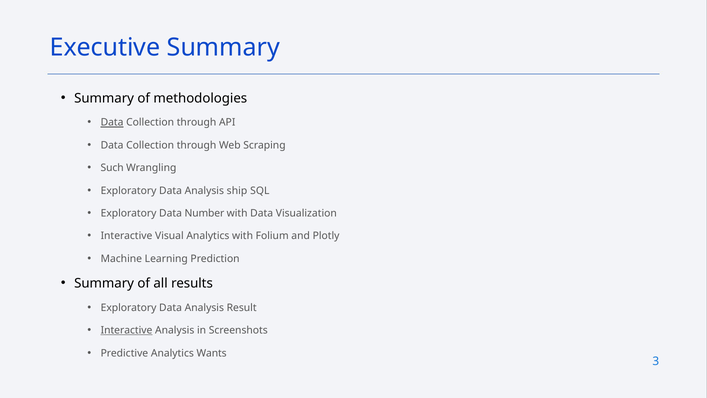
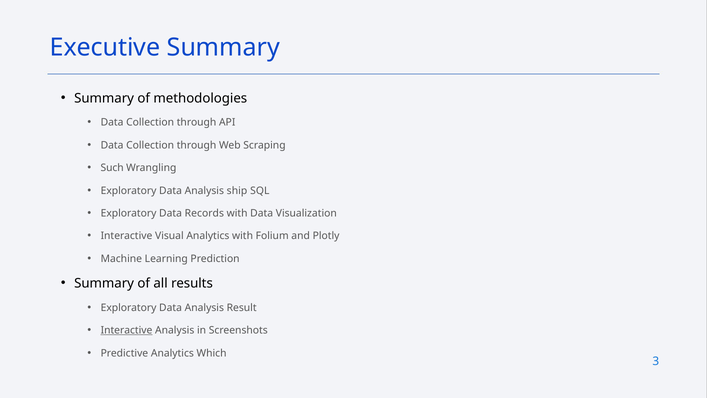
Data at (112, 122) underline: present -> none
Number: Number -> Records
Wants: Wants -> Which
